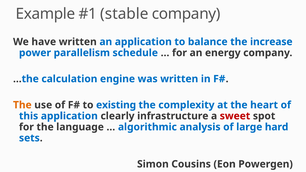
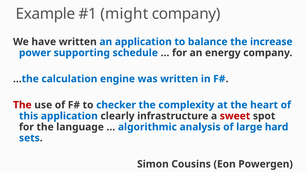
stable: stable -> might
parallelism: parallelism -> supporting
The at (22, 105) colour: orange -> red
existing: existing -> checker
